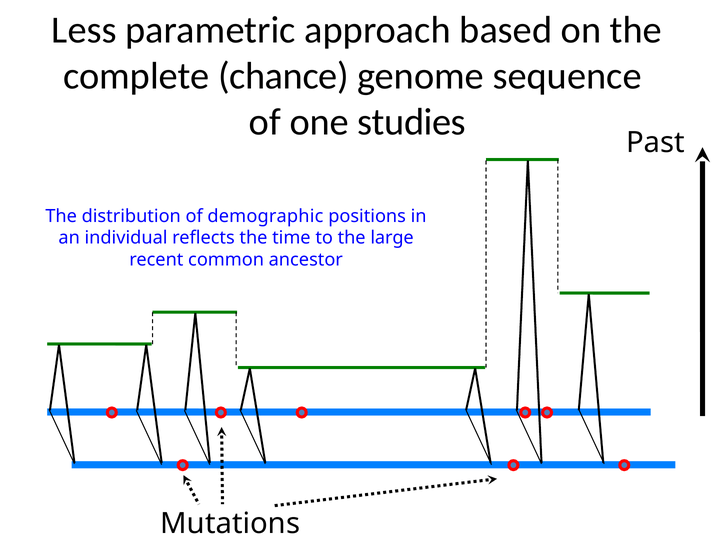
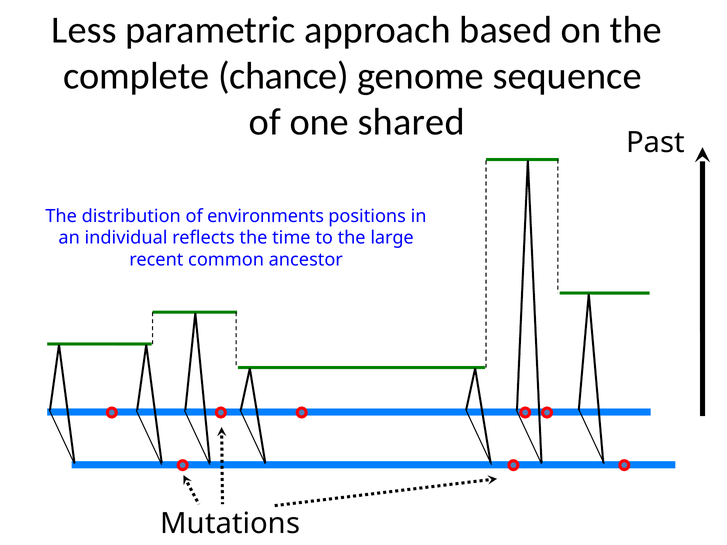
studies: studies -> shared
demographic: demographic -> environments
